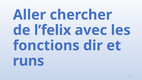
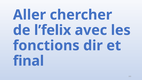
runs: runs -> final
